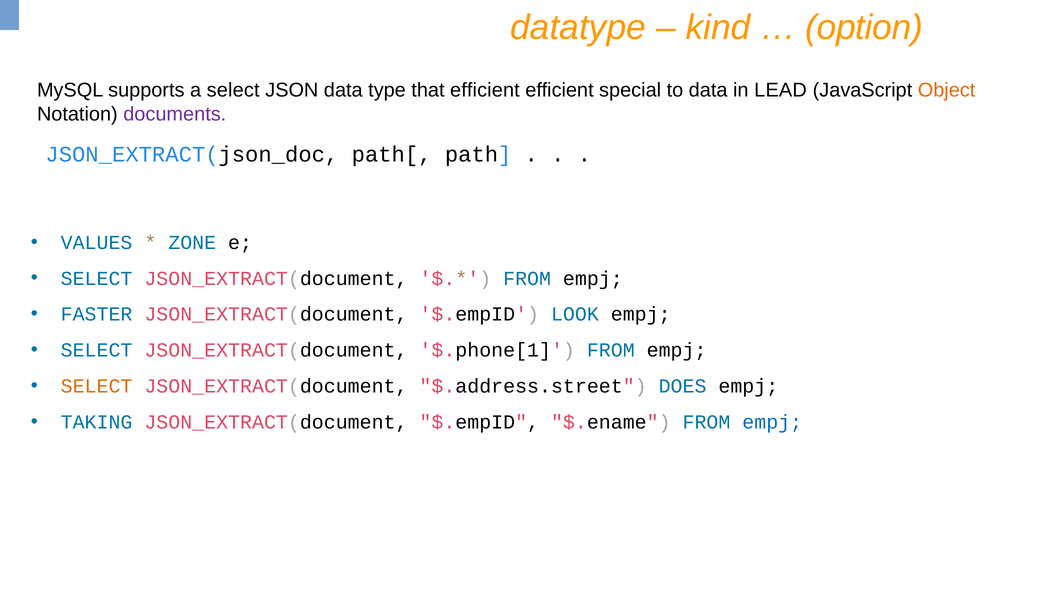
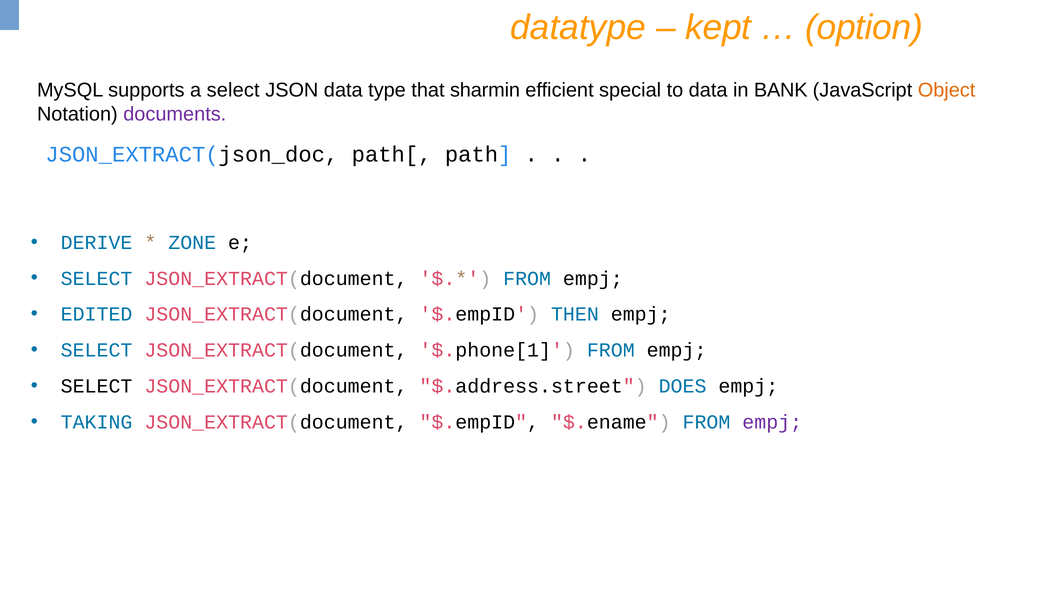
kind: kind -> kept
that efficient: efficient -> sharmin
LEAD: LEAD -> BANK
VALUES: VALUES -> DERIVE
FASTER: FASTER -> EDITED
LOOK: LOOK -> THEN
SELECT at (97, 386) colour: orange -> black
empj at (772, 422) colour: blue -> purple
